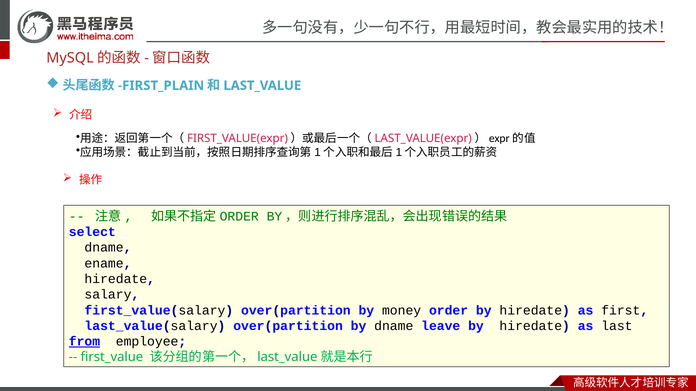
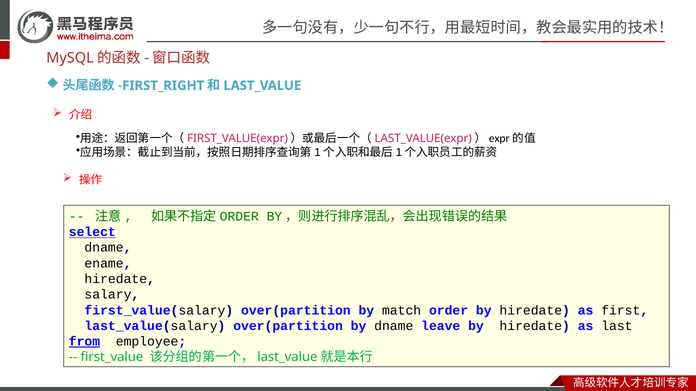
FIRST_PLAIN: FIRST_PLAIN -> FIRST_RIGHT
select underline: none -> present
money: money -> match
